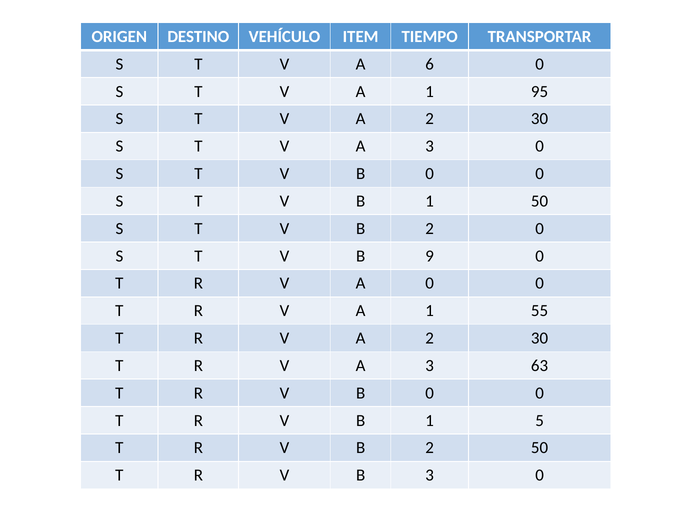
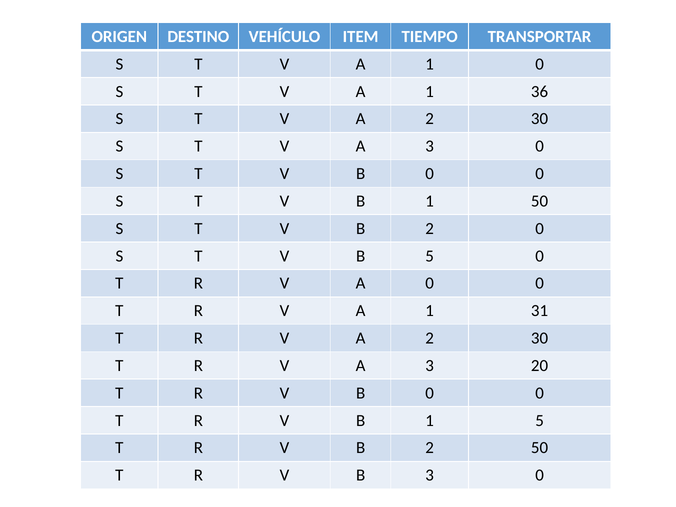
6 at (430, 64): 6 -> 1
95: 95 -> 36
B 9: 9 -> 5
55: 55 -> 31
63: 63 -> 20
